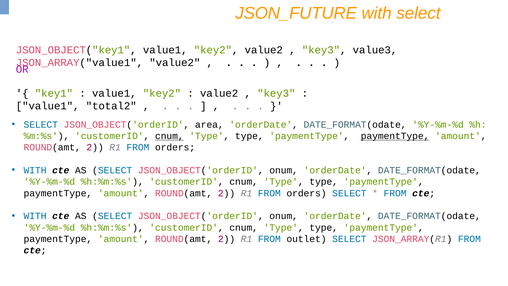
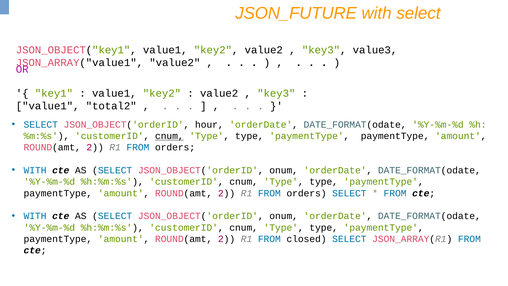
area: area -> hour
paymentType at (395, 136) underline: present -> none
outlet: outlet -> closed
